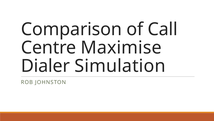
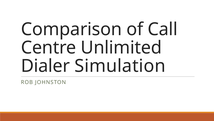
Maximise: Maximise -> Unlimited
